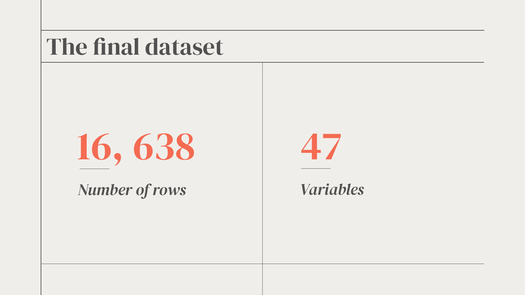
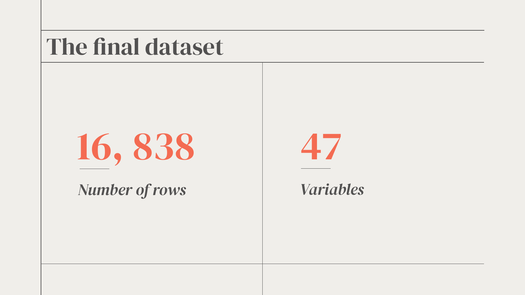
638: 638 -> 838
